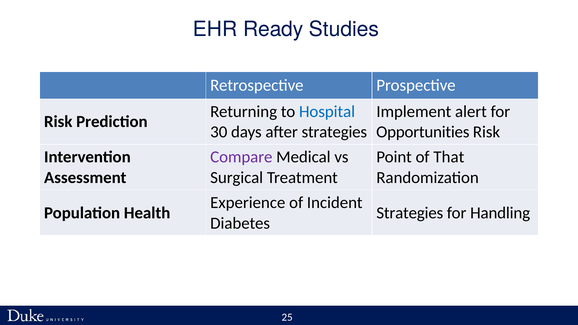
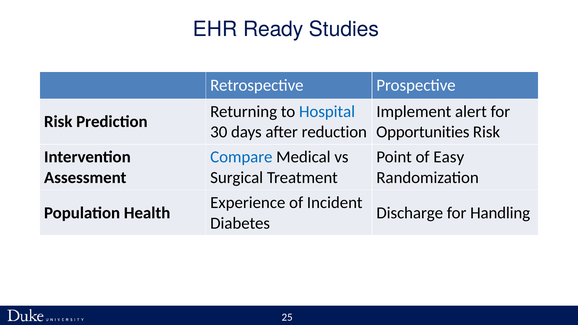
after strategies: strategies -> reduction
Compare colour: purple -> blue
That: That -> Easy
Strategies at (410, 213): Strategies -> Discharge
